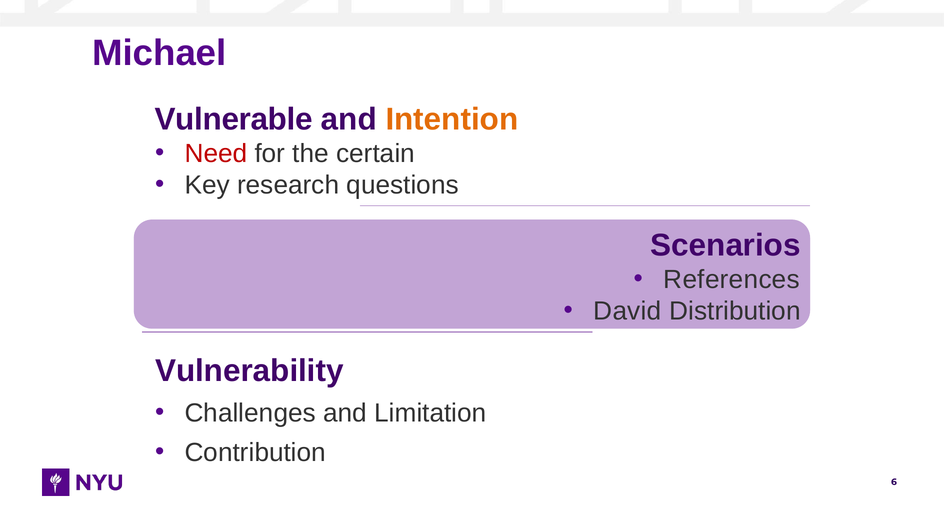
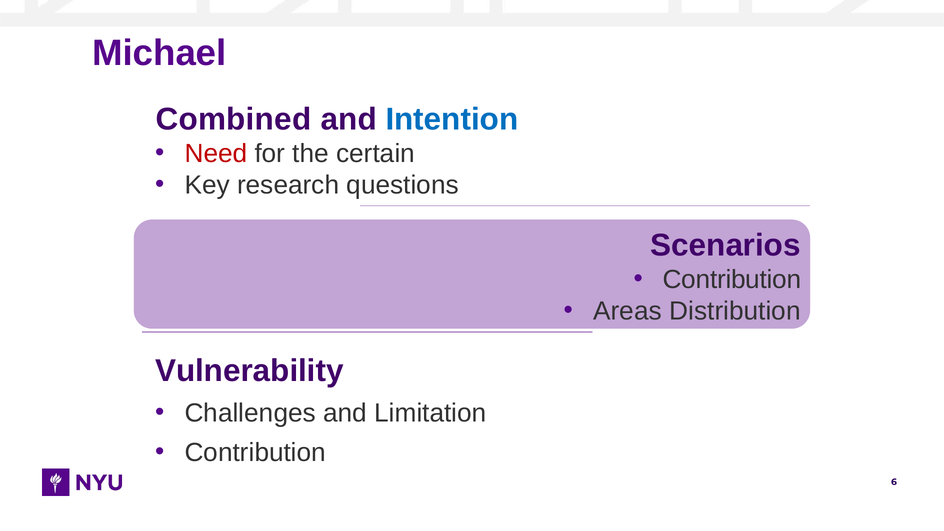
Vulnerable: Vulnerable -> Combined
Intention colour: orange -> blue
References at (732, 279): References -> Contribution
David: David -> Areas
